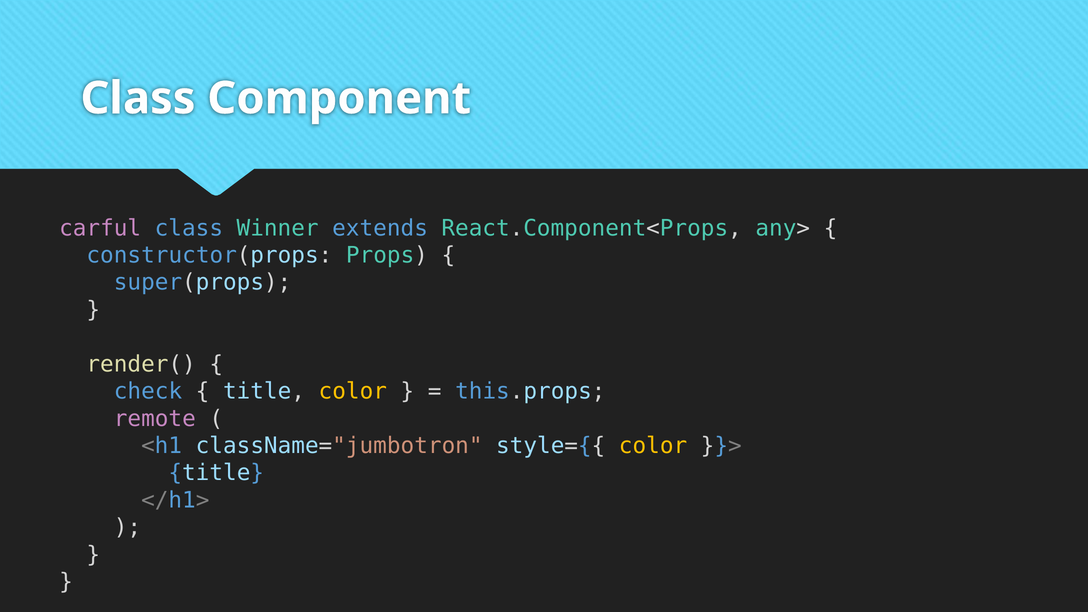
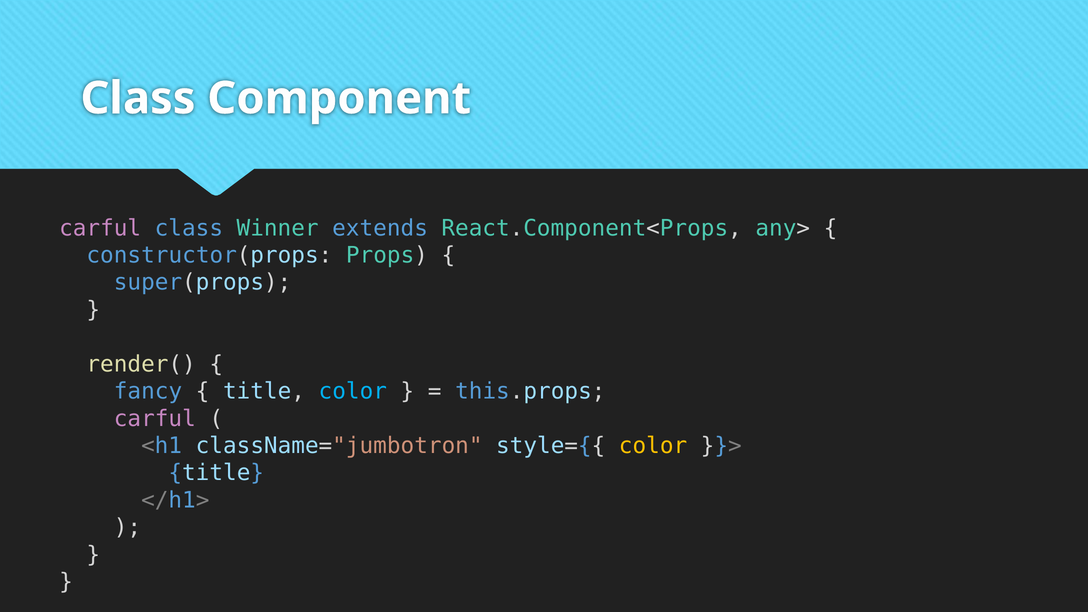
check: check -> fancy
color at (353, 391) colour: yellow -> light blue
remote at (155, 419): remote -> carful
